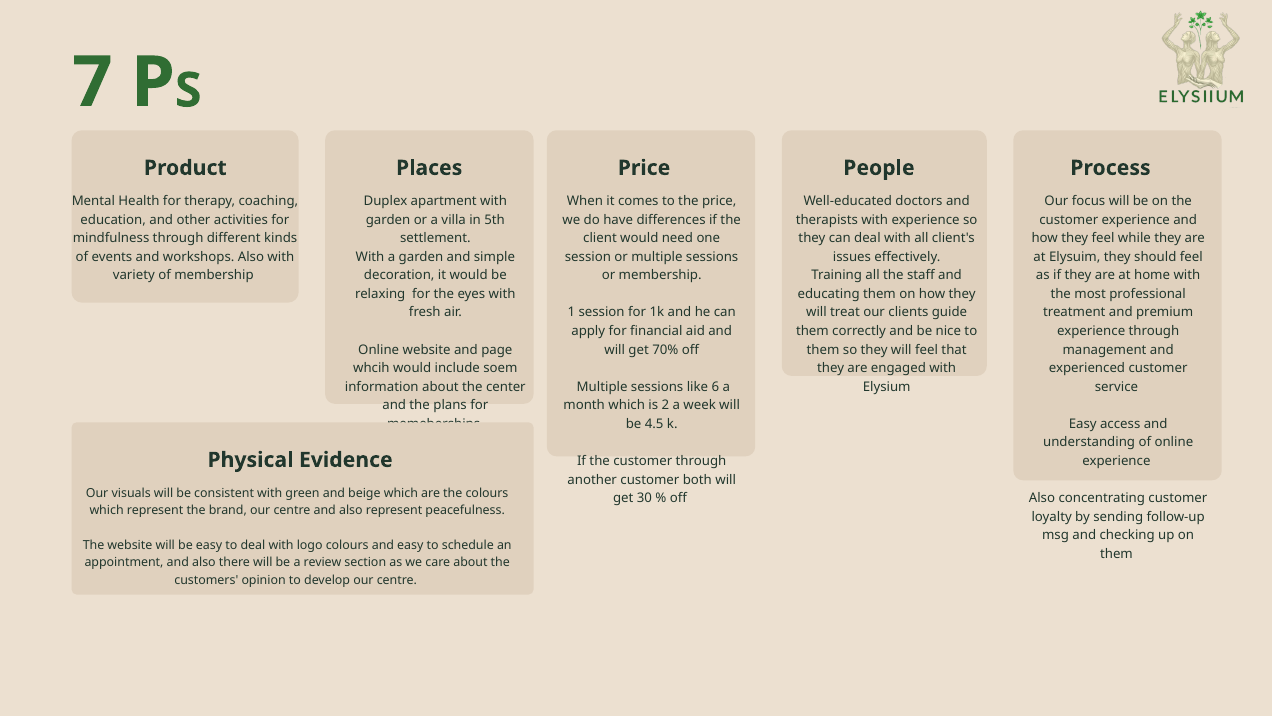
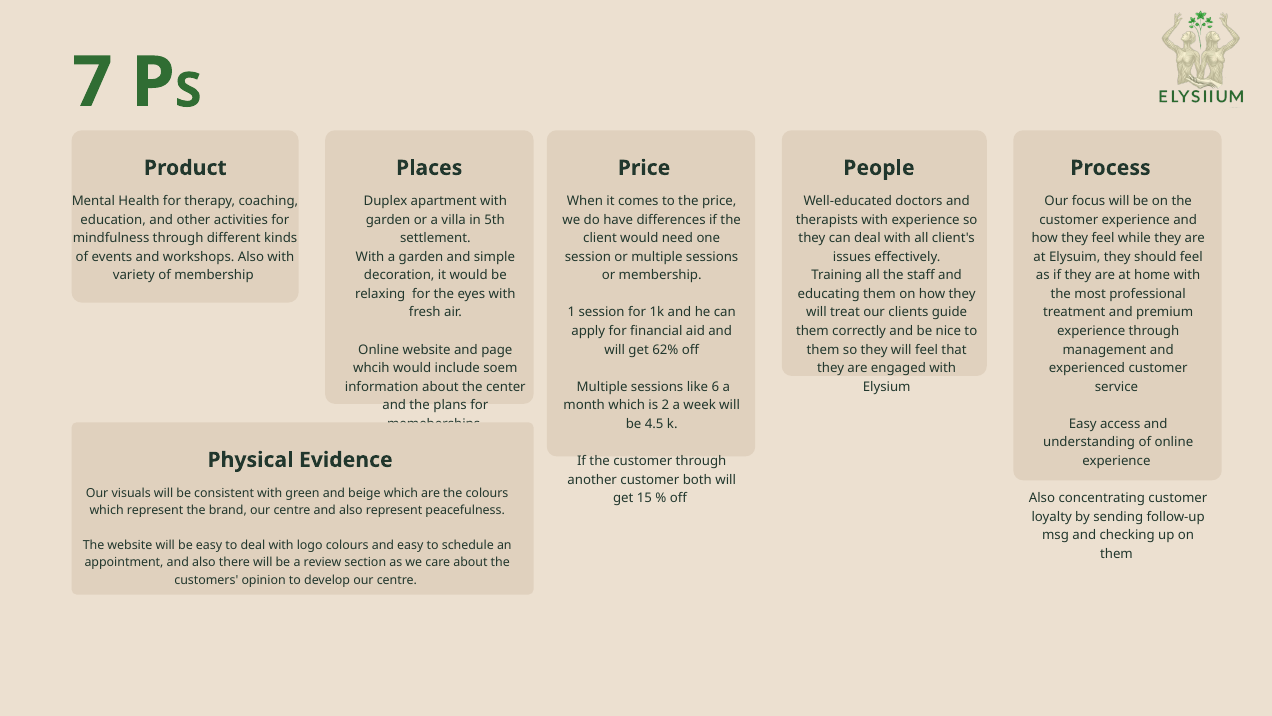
70%: 70% -> 62%
30: 30 -> 15
